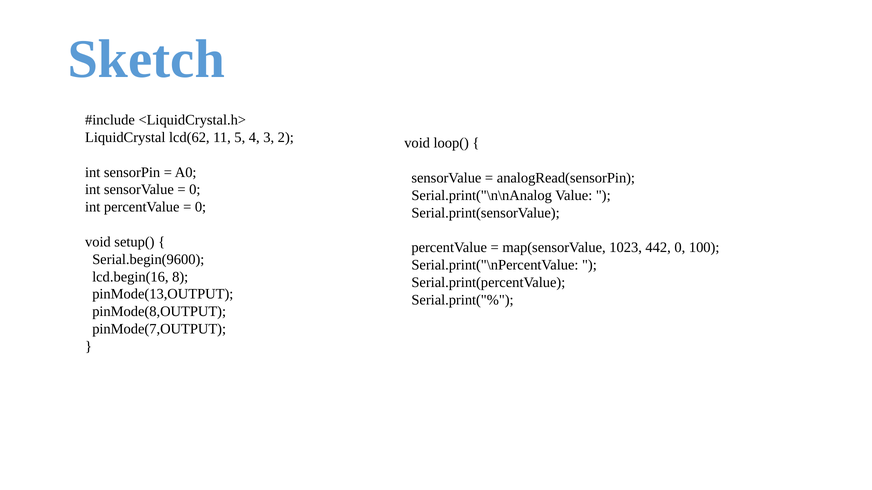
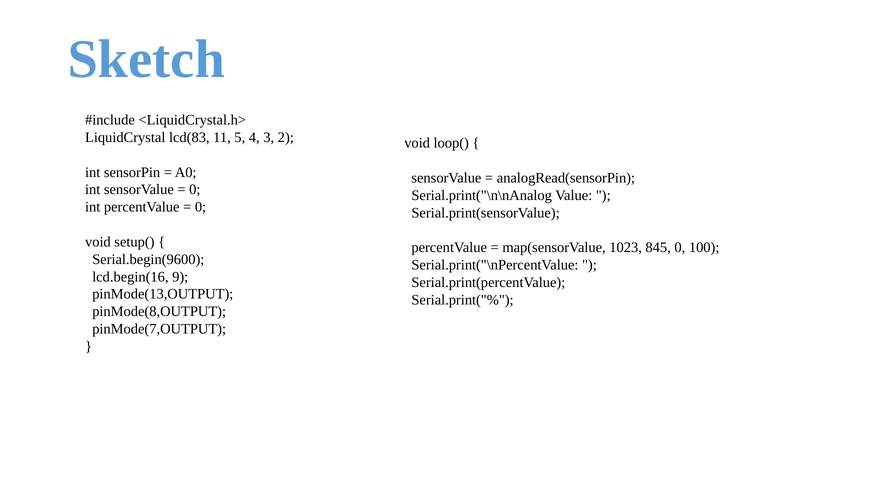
lcd(62: lcd(62 -> lcd(83
442: 442 -> 845
8: 8 -> 9
